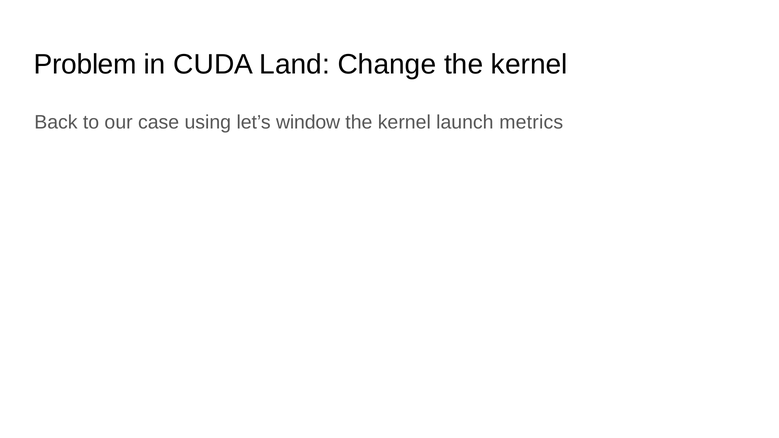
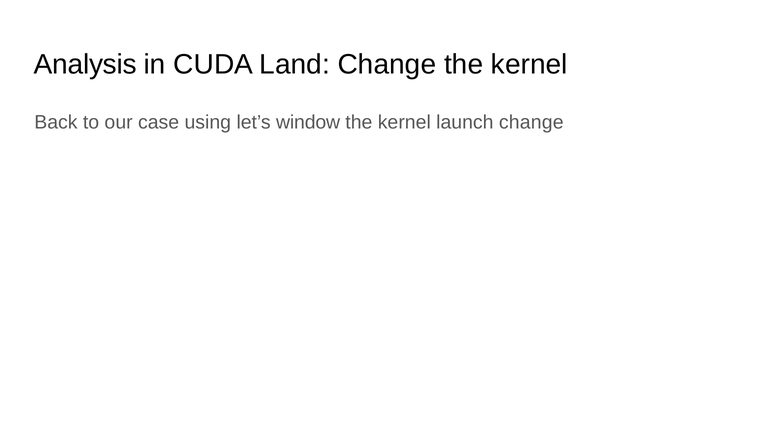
Problem: Problem -> Analysis
launch metrics: metrics -> change
